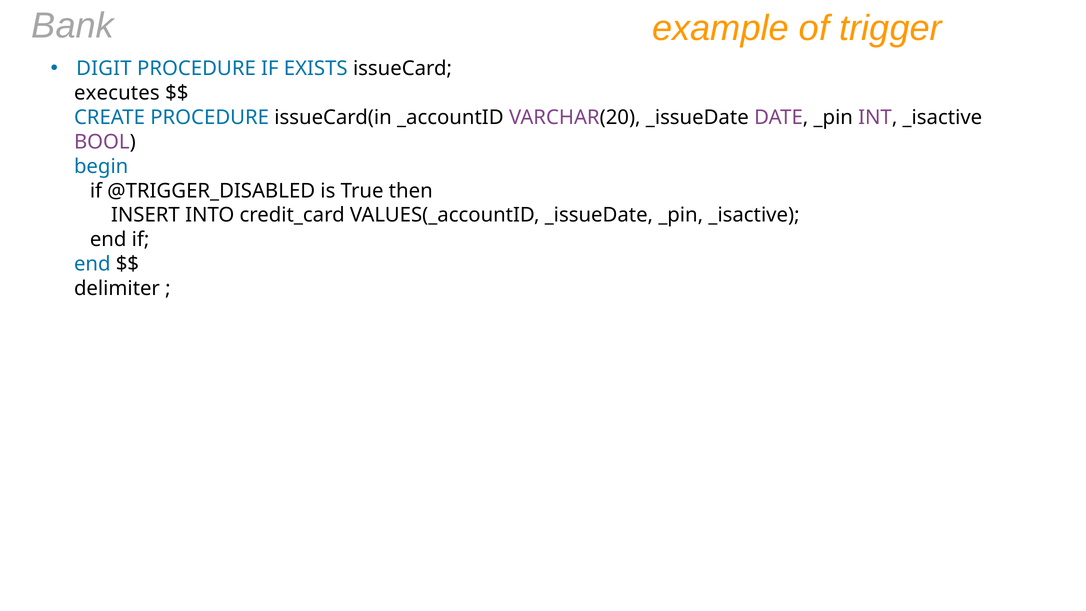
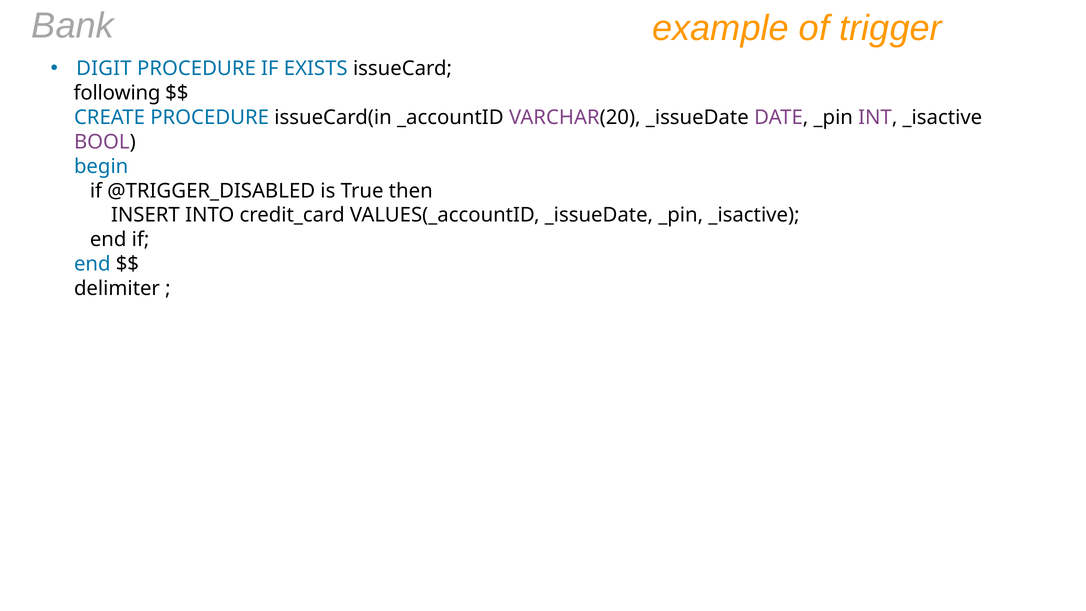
executes: executes -> following
